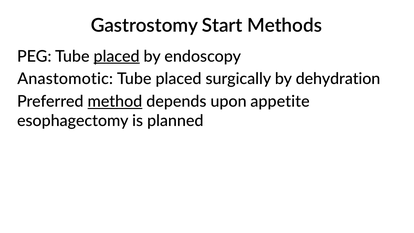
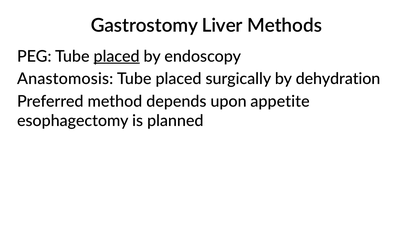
Start: Start -> Liver
Anastomotic: Anastomotic -> Anastomosis
method underline: present -> none
